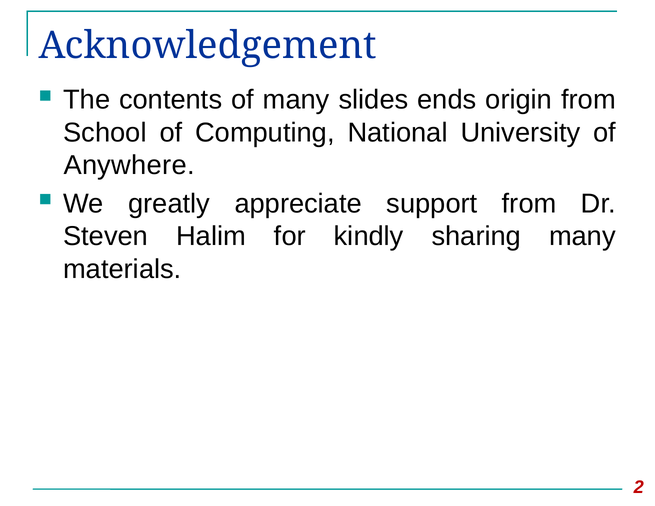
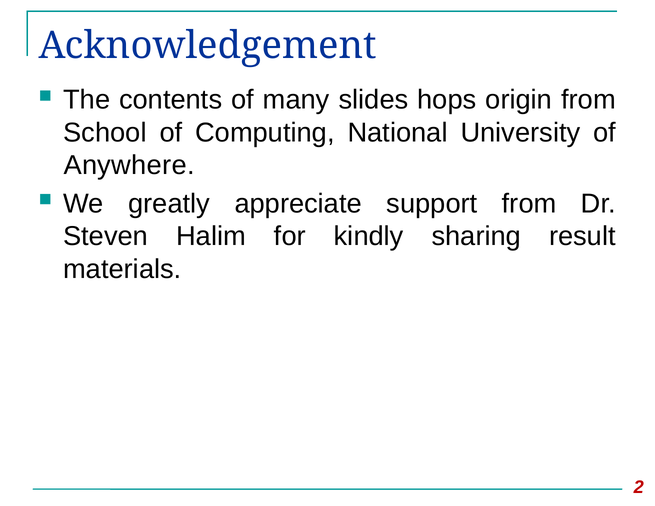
ends: ends -> hops
sharing many: many -> result
